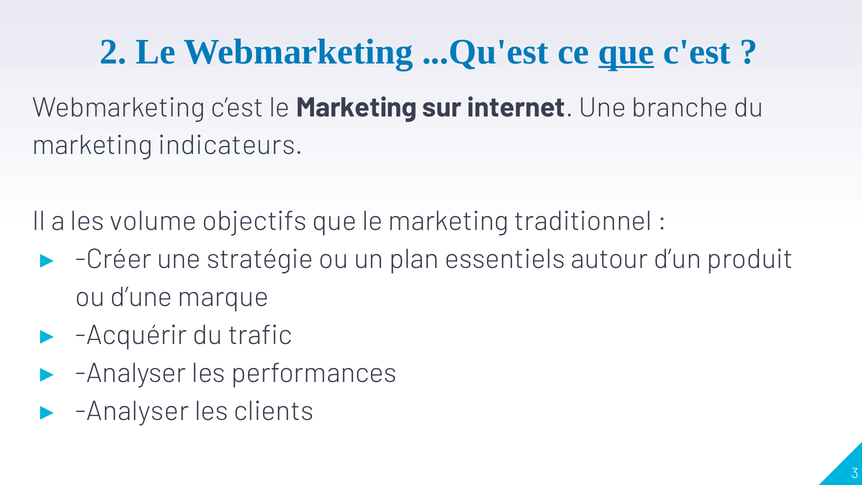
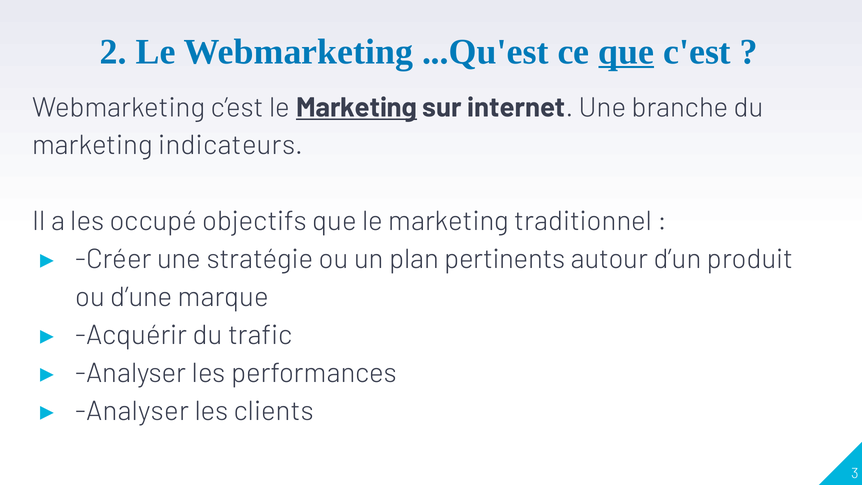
Marketing at (357, 107) underline: none -> present
volume: volume -> occupé
essentiels: essentiels -> pertinents
